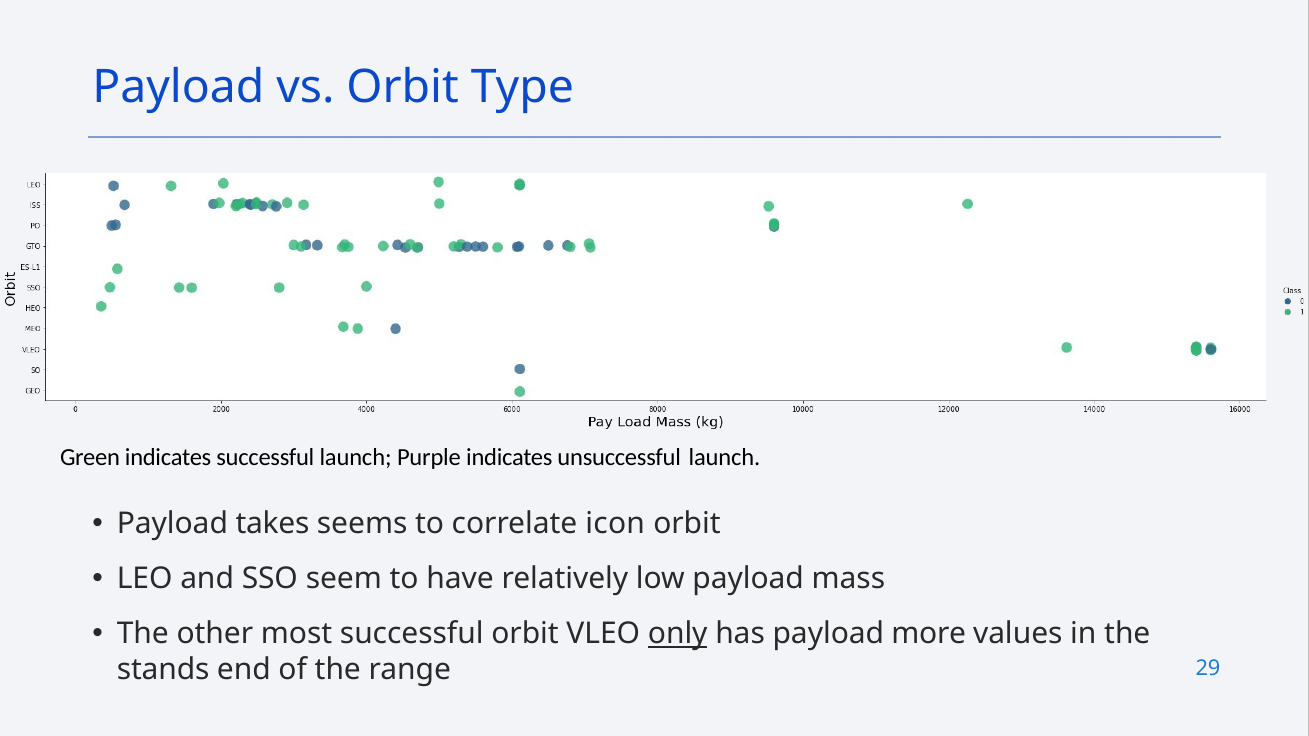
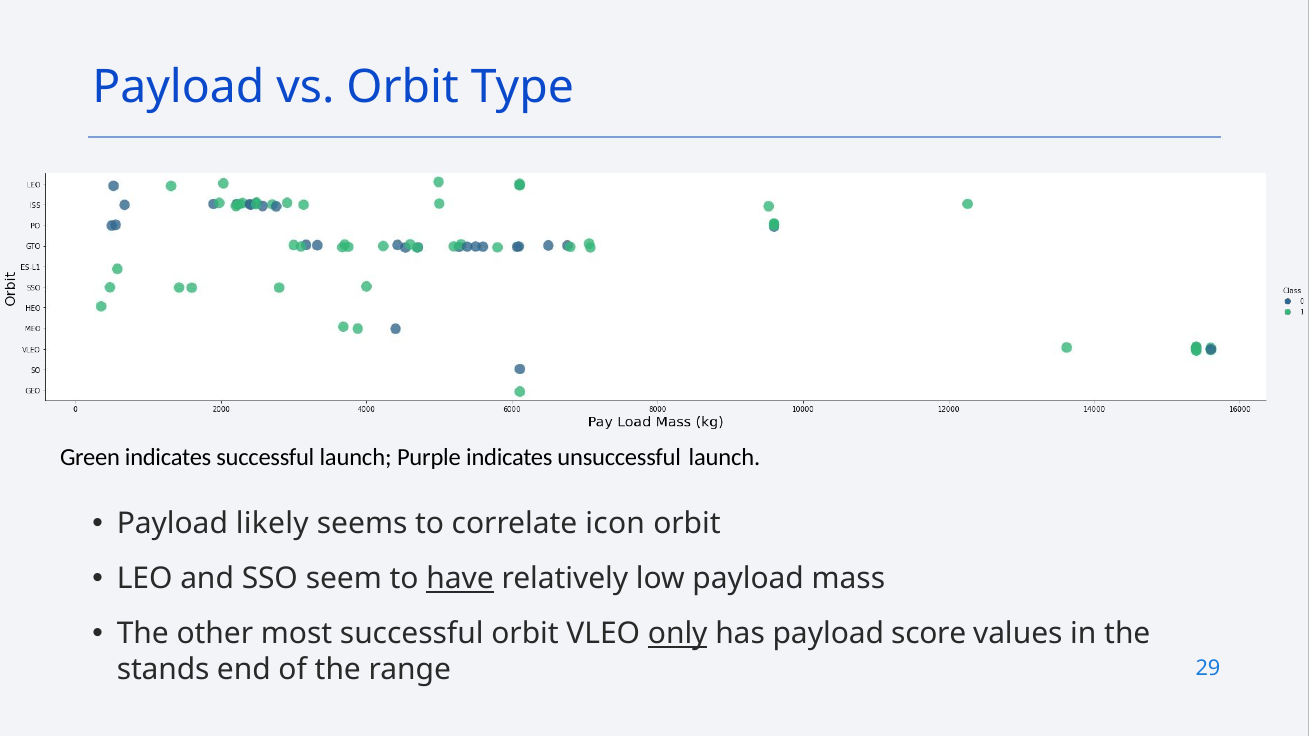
takes: takes -> likely
have underline: none -> present
more: more -> score
